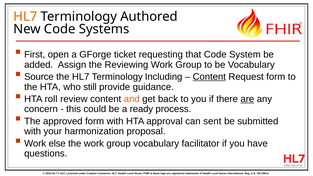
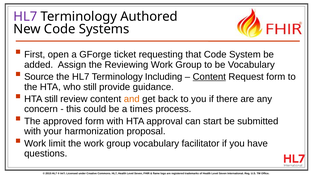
HL7 at (25, 17) colour: orange -> purple
HTA roll: roll -> still
are at (247, 99) underline: present -> none
ready: ready -> times
sent: sent -> start
else: else -> limit
